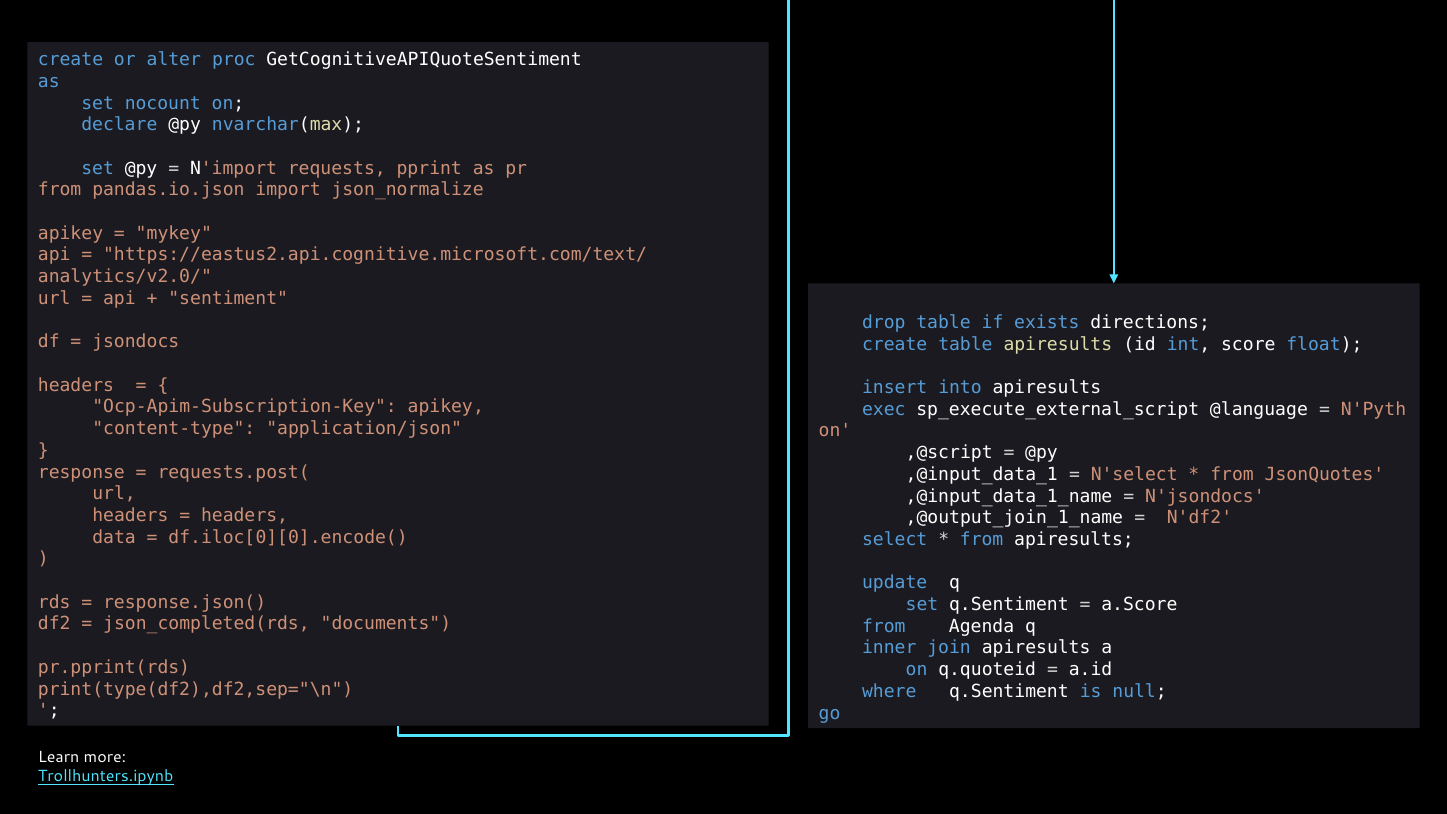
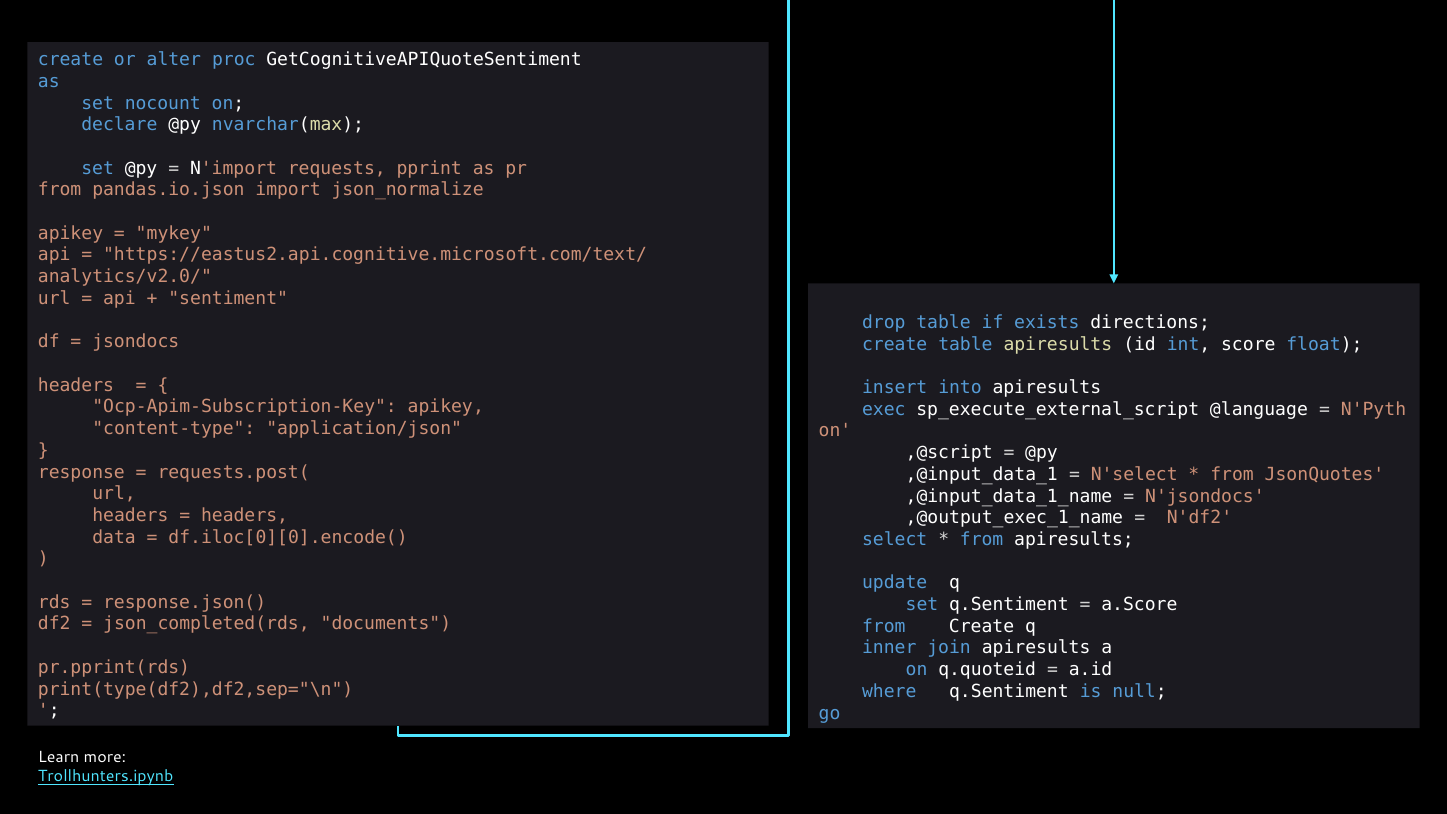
,@output_join_1_name: ,@output_join_1_name -> ,@output_exec_1_name
from Agenda: Agenda -> Create
